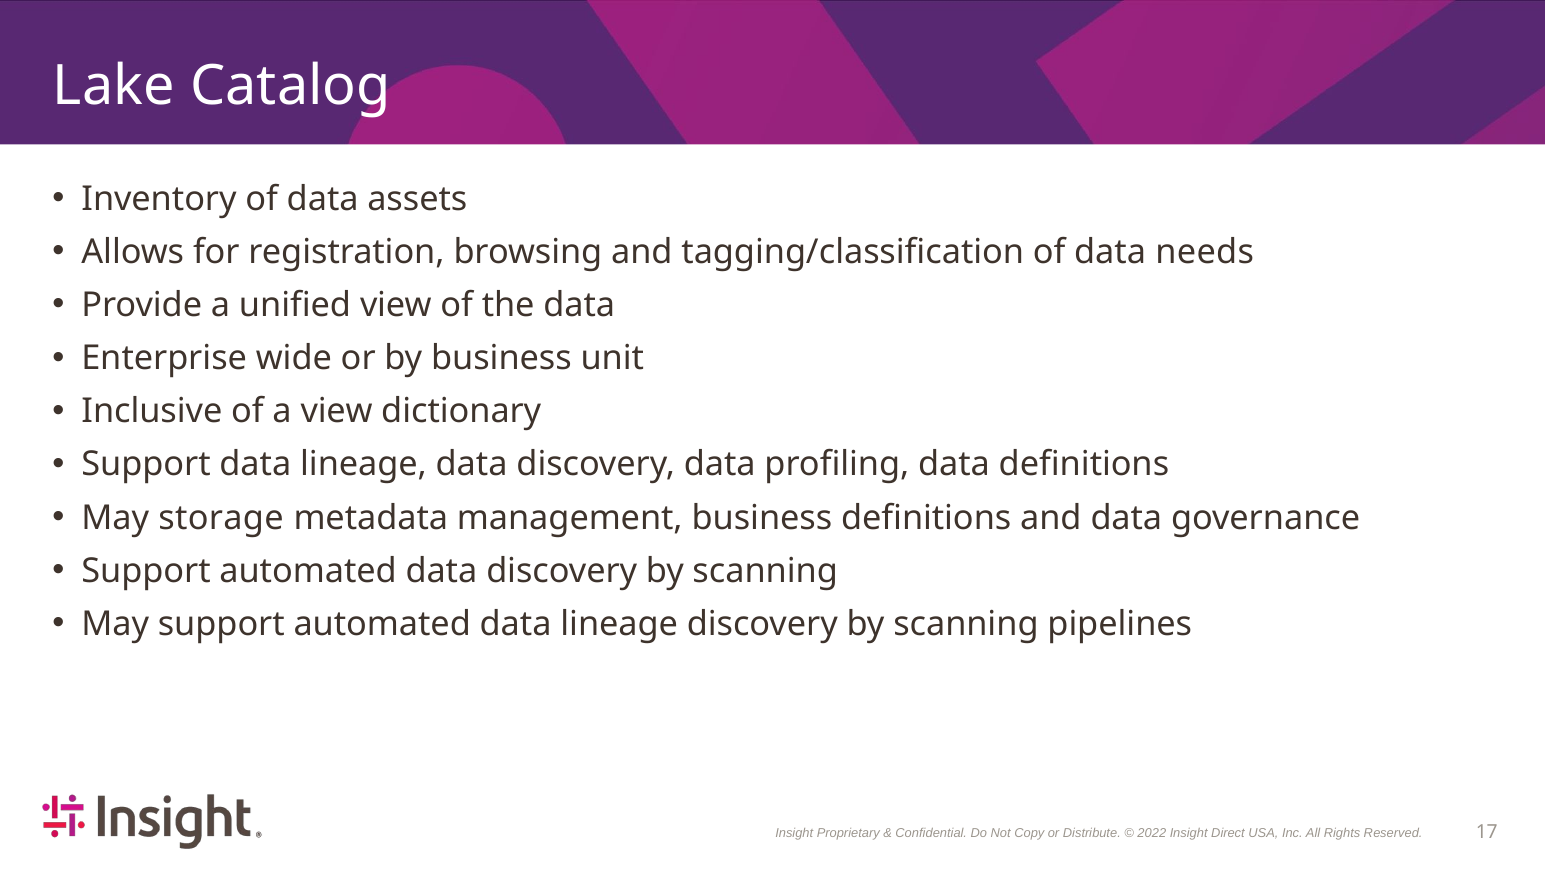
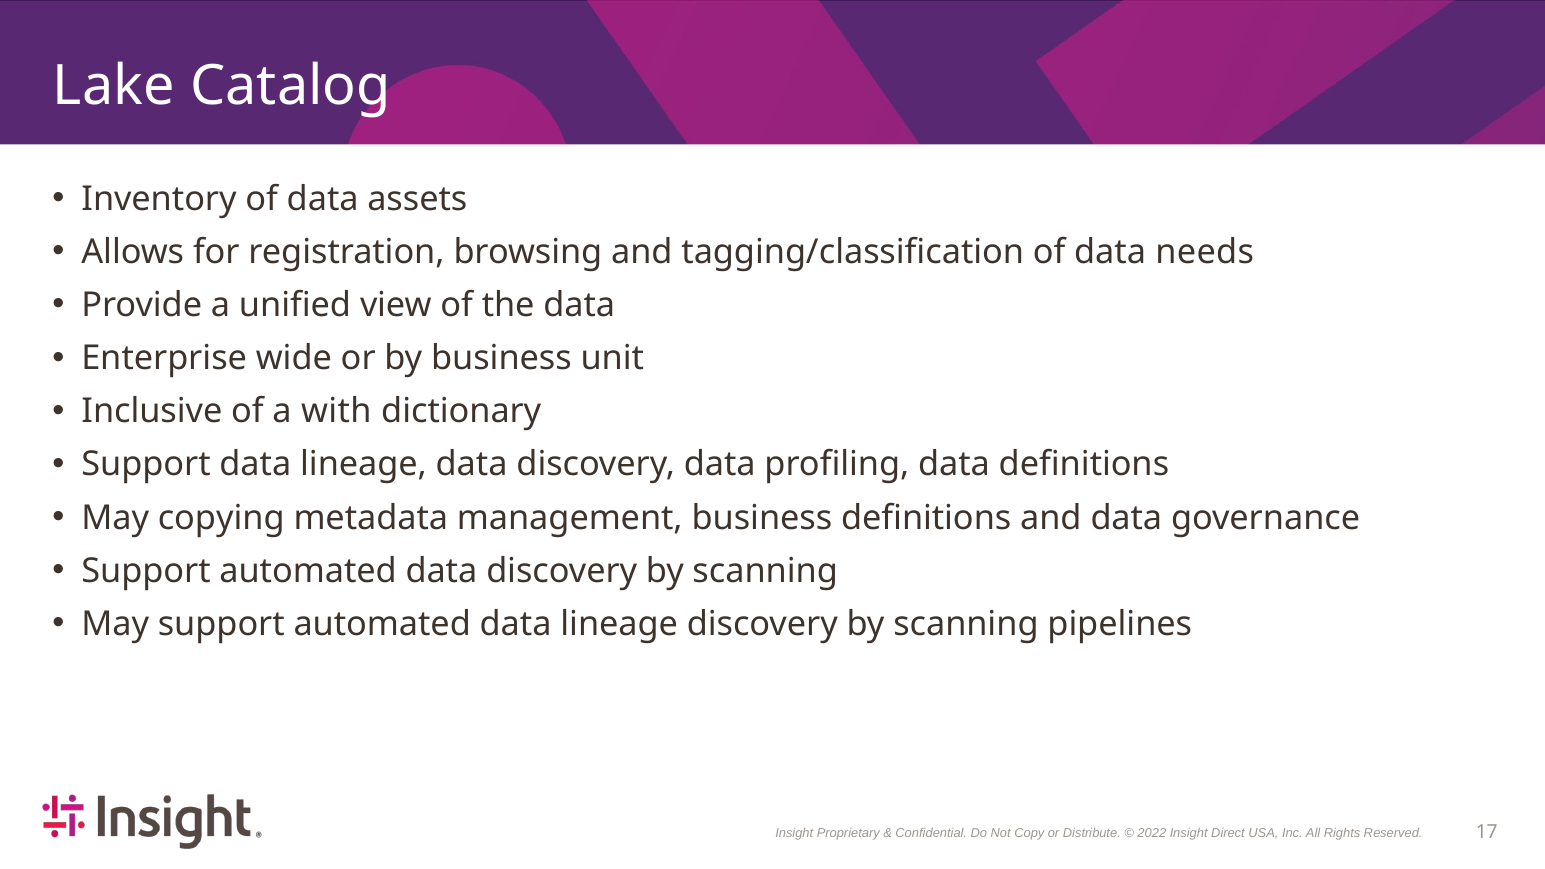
a view: view -> with
storage: storage -> copying
